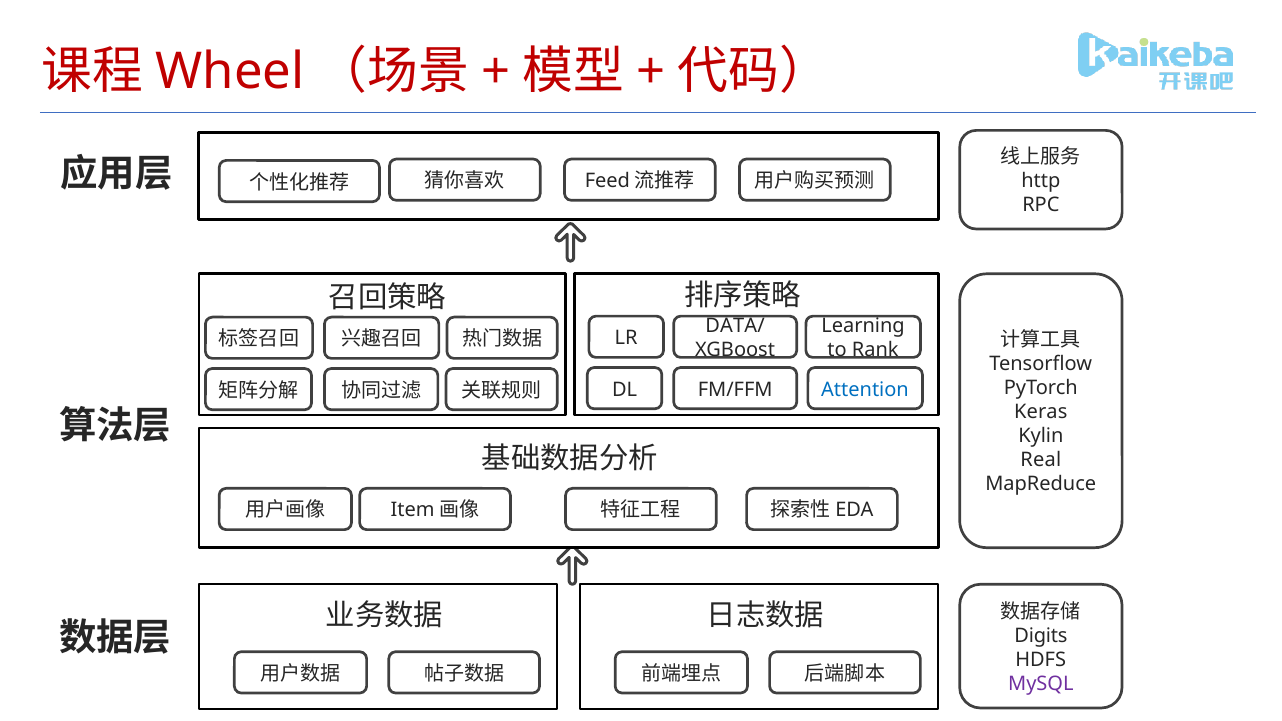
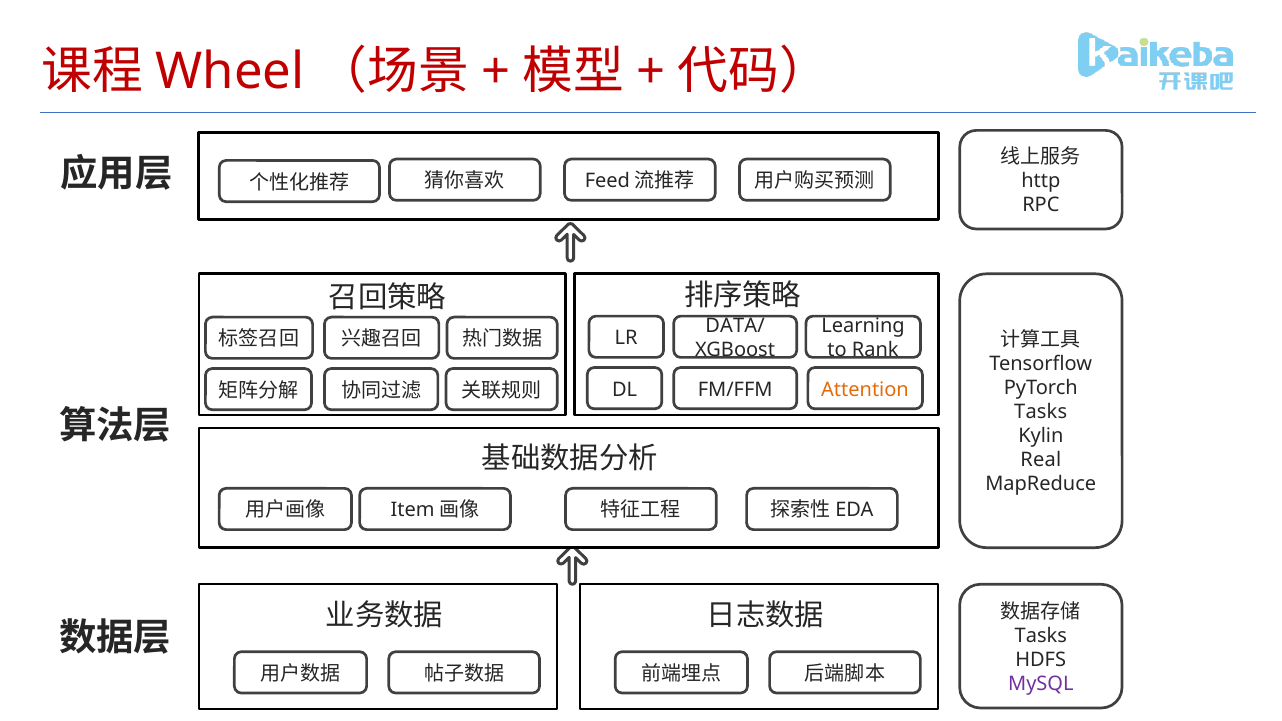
Attention colour: blue -> orange
Keras at (1041, 412): Keras -> Tasks
Digits at (1041, 636): Digits -> Tasks
